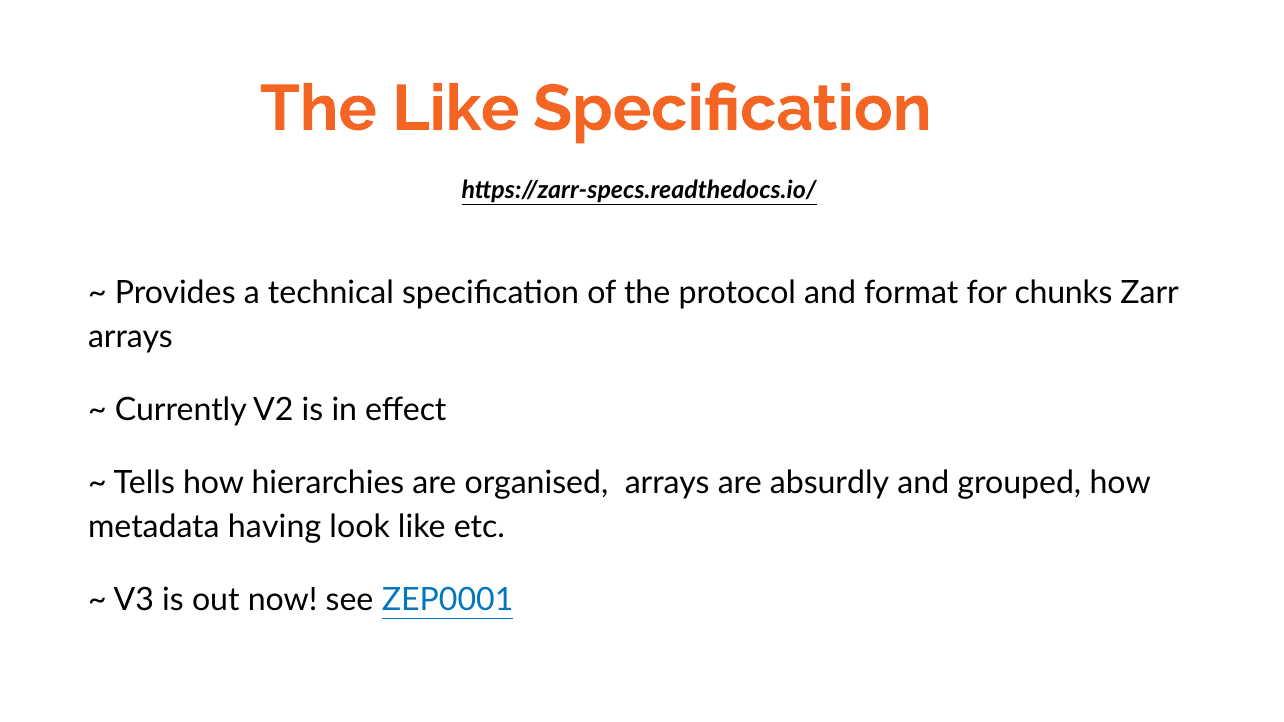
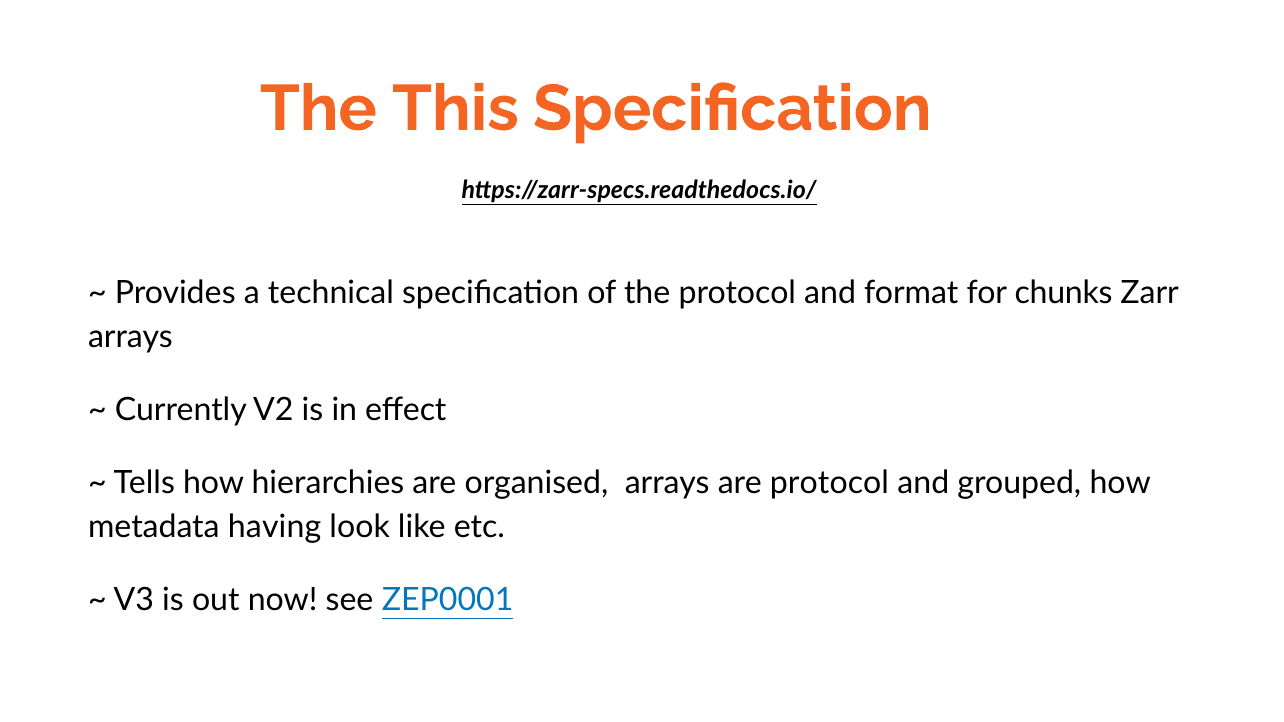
The Like: Like -> This
are absurdly: absurdly -> protocol
